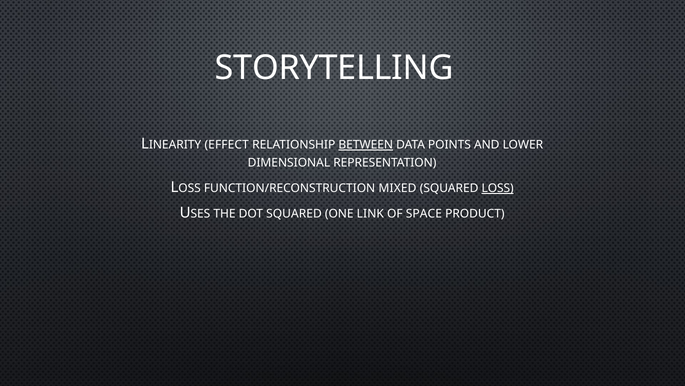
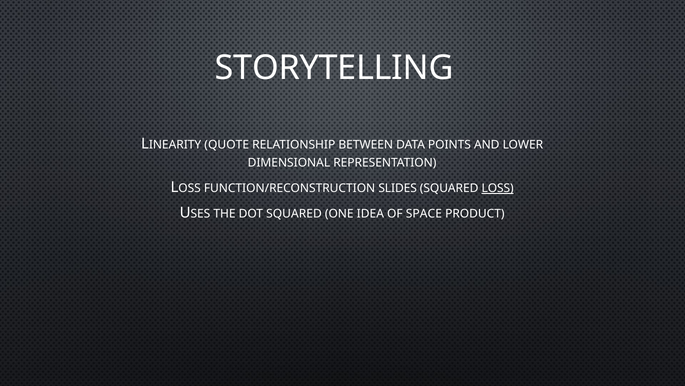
EFFECT: EFFECT -> QUOTE
BETWEEN underline: present -> none
MIXED: MIXED -> SLIDES
LINK: LINK -> IDEA
